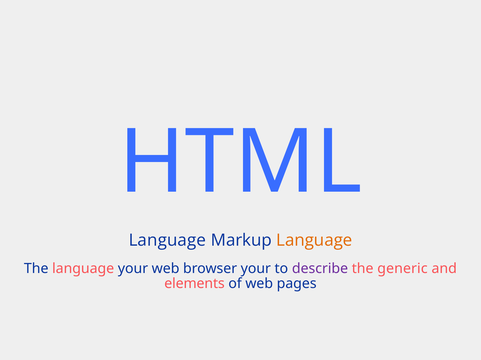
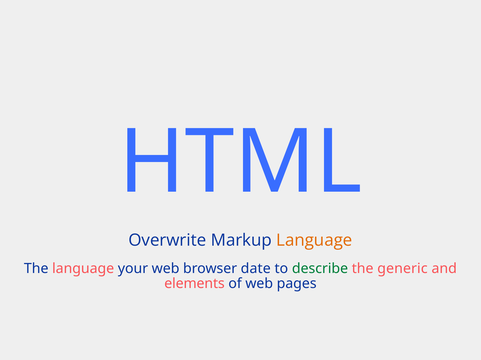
Language at (167, 241): Language -> Overwrite
browser your: your -> date
describe colour: purple -> green
